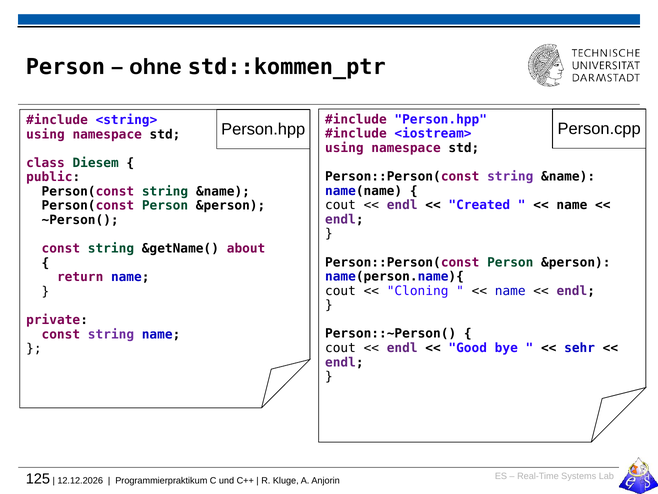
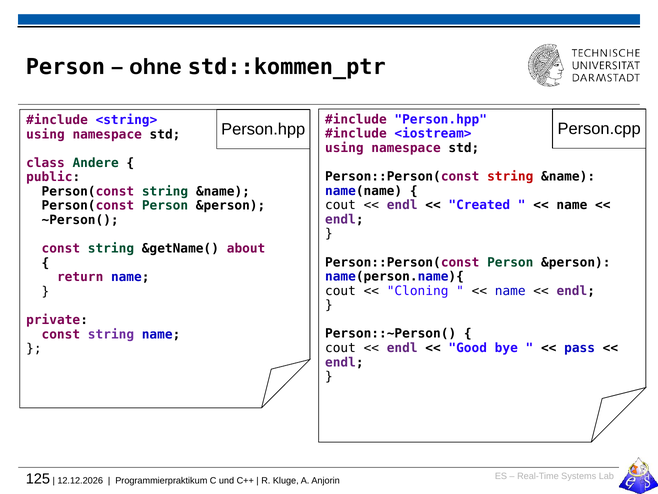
Diesem: Diesem -> Andere
string at (510, 176) colour: purple -> red
sehr: sehr -> pass
